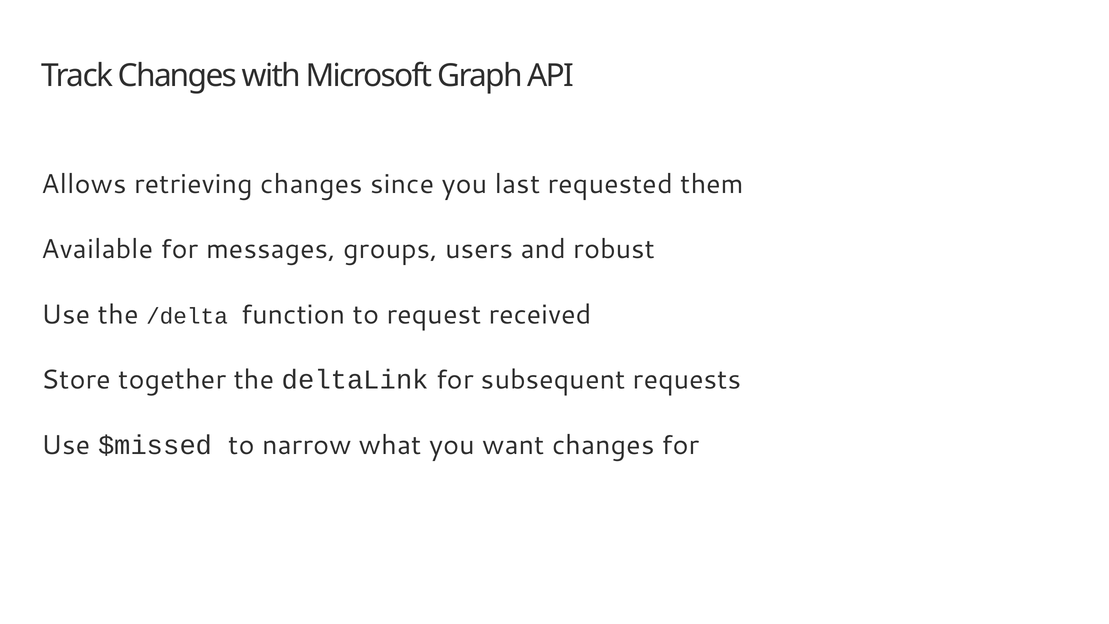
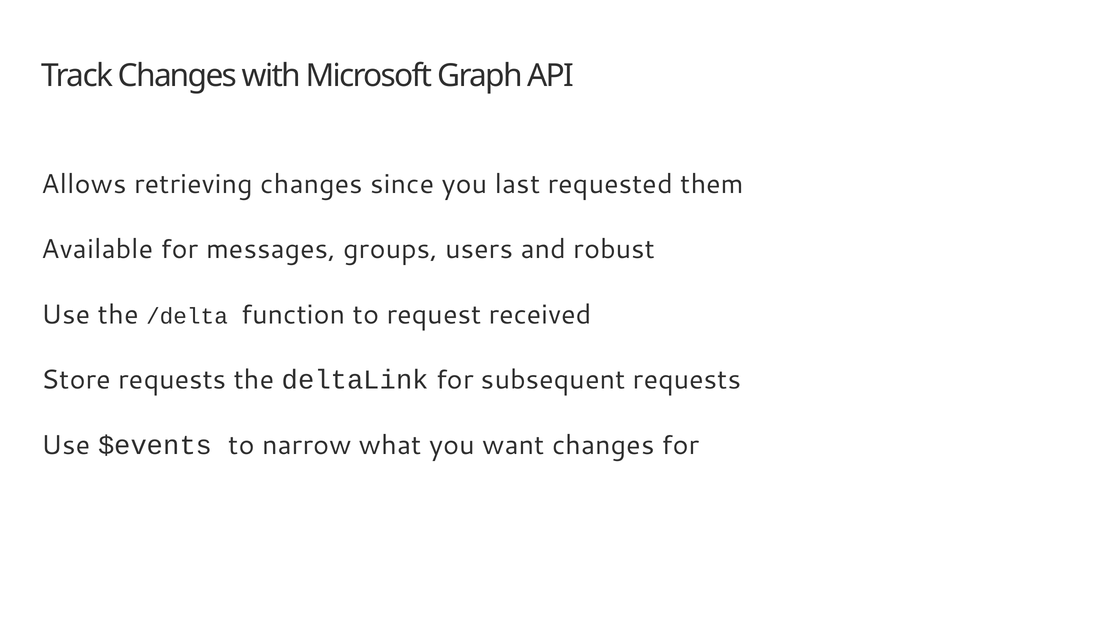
Store together: together -> requests
$missed: $missed -> $events
